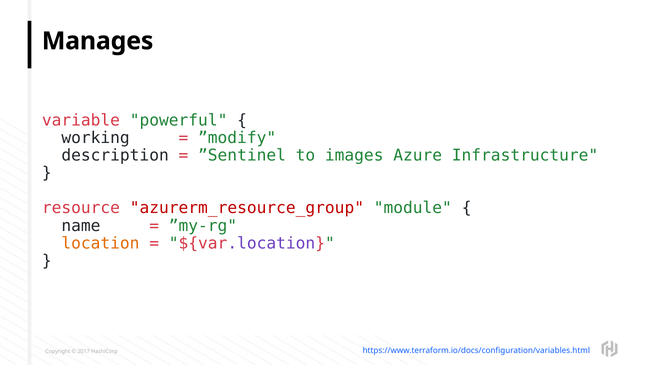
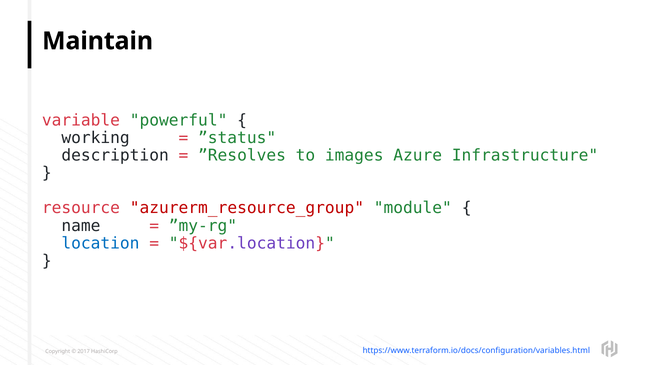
Manages: Manages -> Maintain
”modify: ”modify -> ”status
”Sentinel: ”Sentinel -> ”Resolves
location colour: orange -> blue
